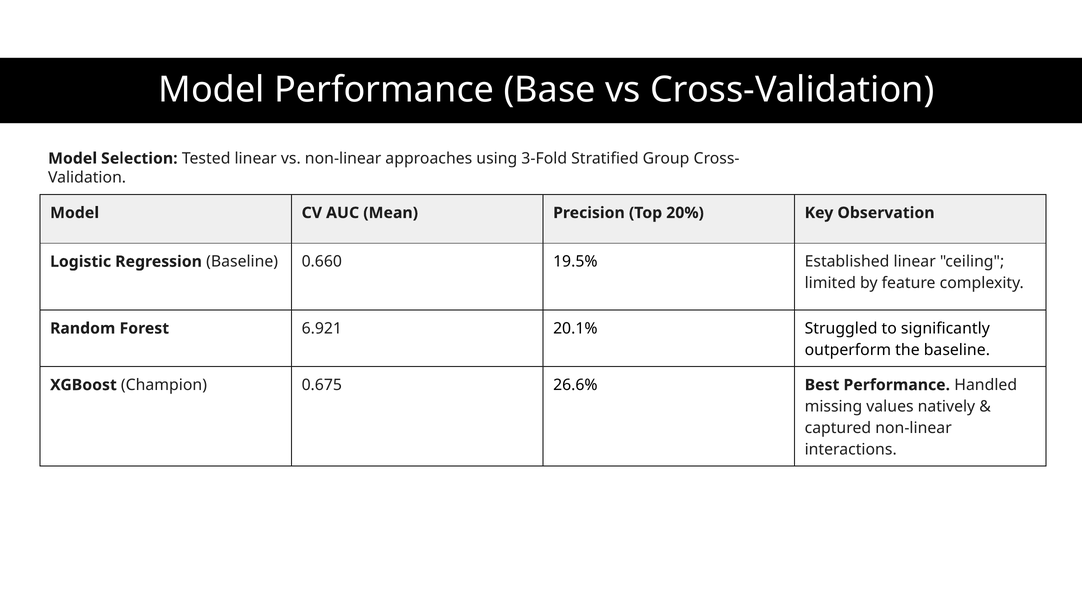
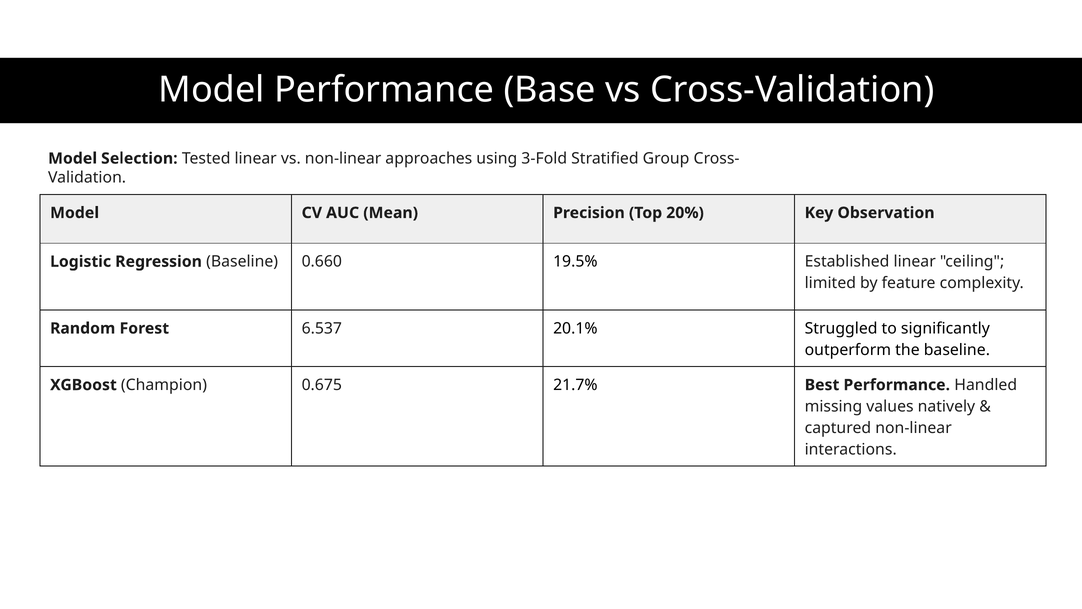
6.921: 6.921 -> 6.537
26.6%: 26.6% -> 21.7%
